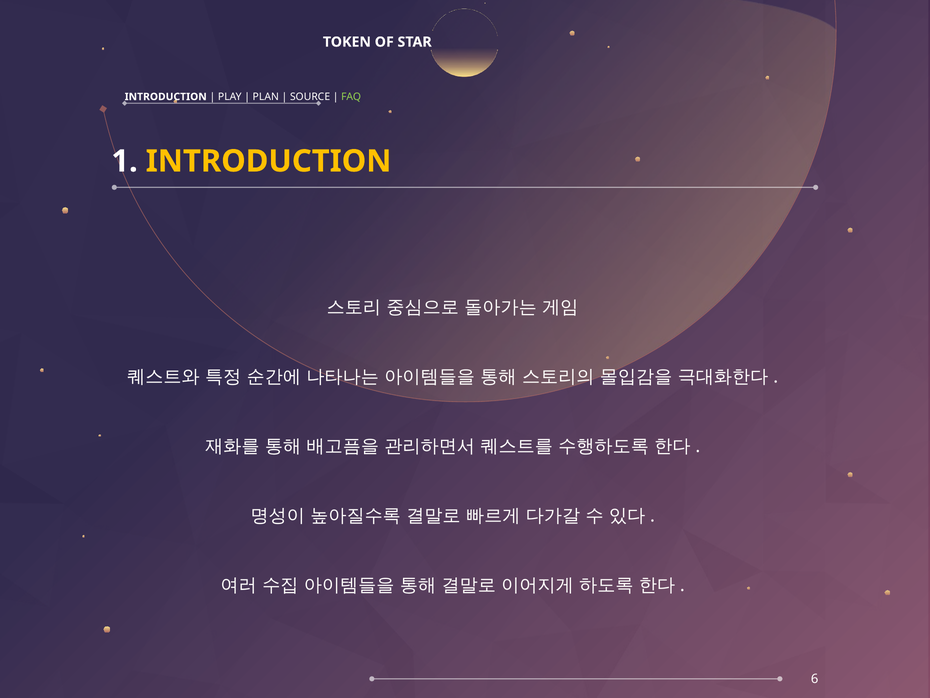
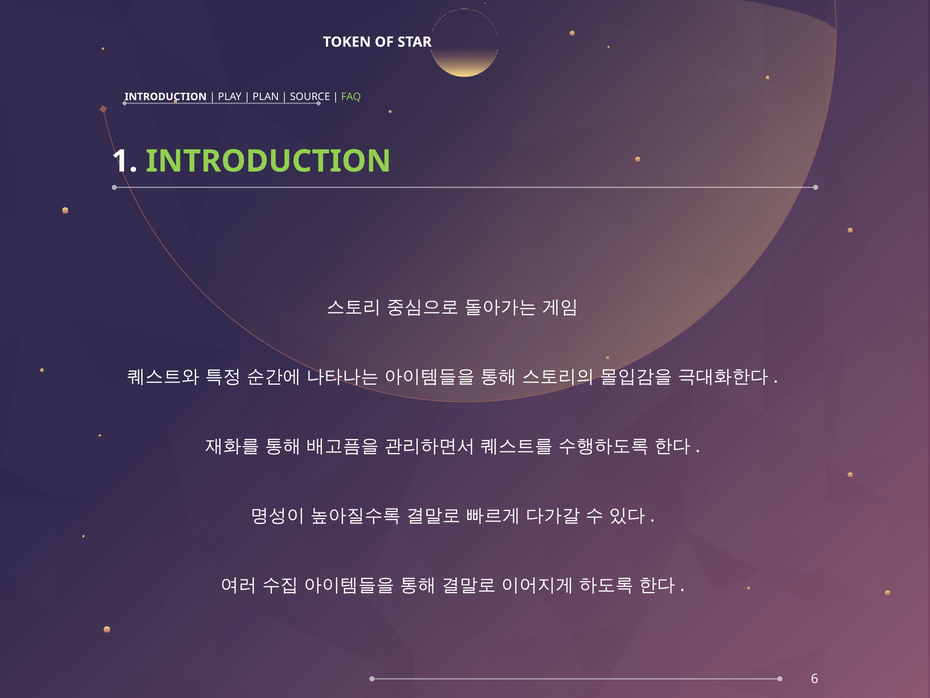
INTRODUCTION at (269, 161) colour: yellow -> light green
